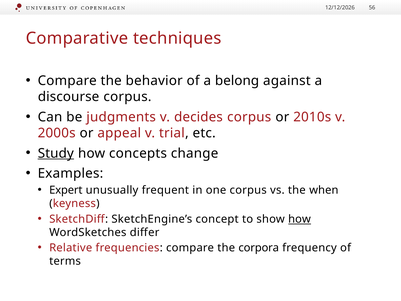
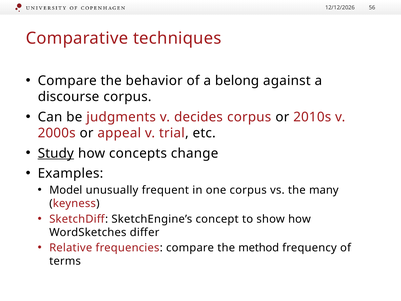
Expert: Expert -> Model
when: when -> many
how at (299, 219) underline: present -> none
corpora: corpora -> method
